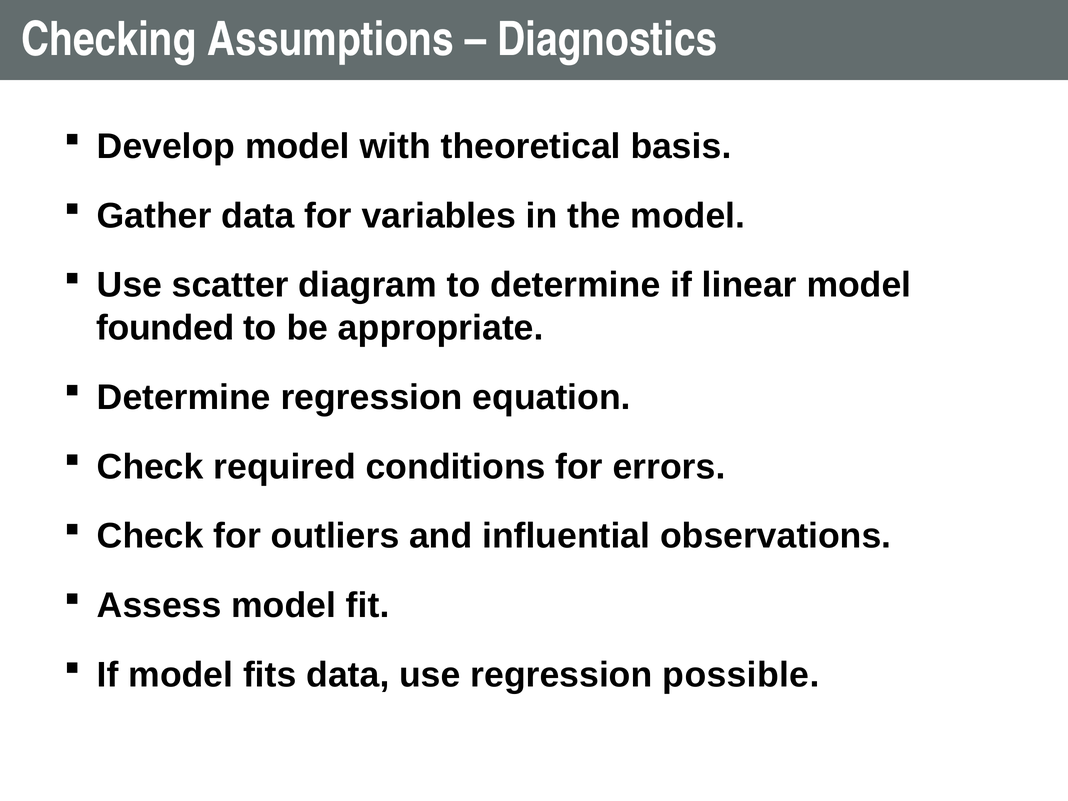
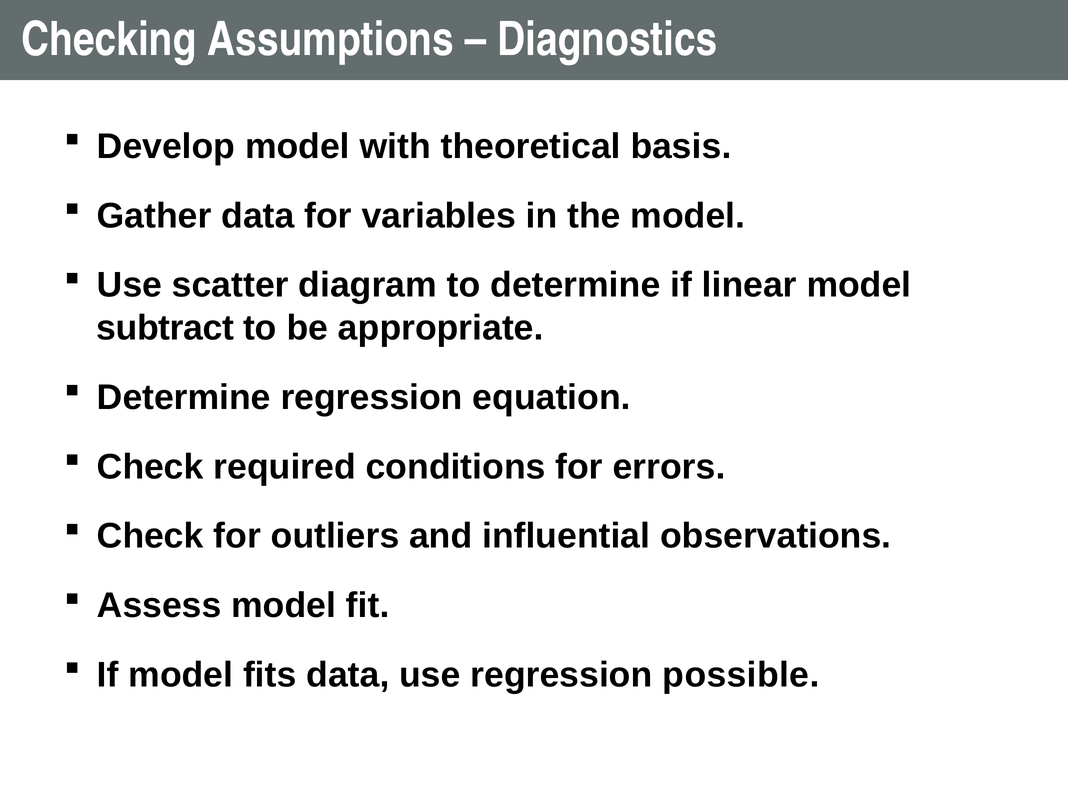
founded: founded -> subtract
